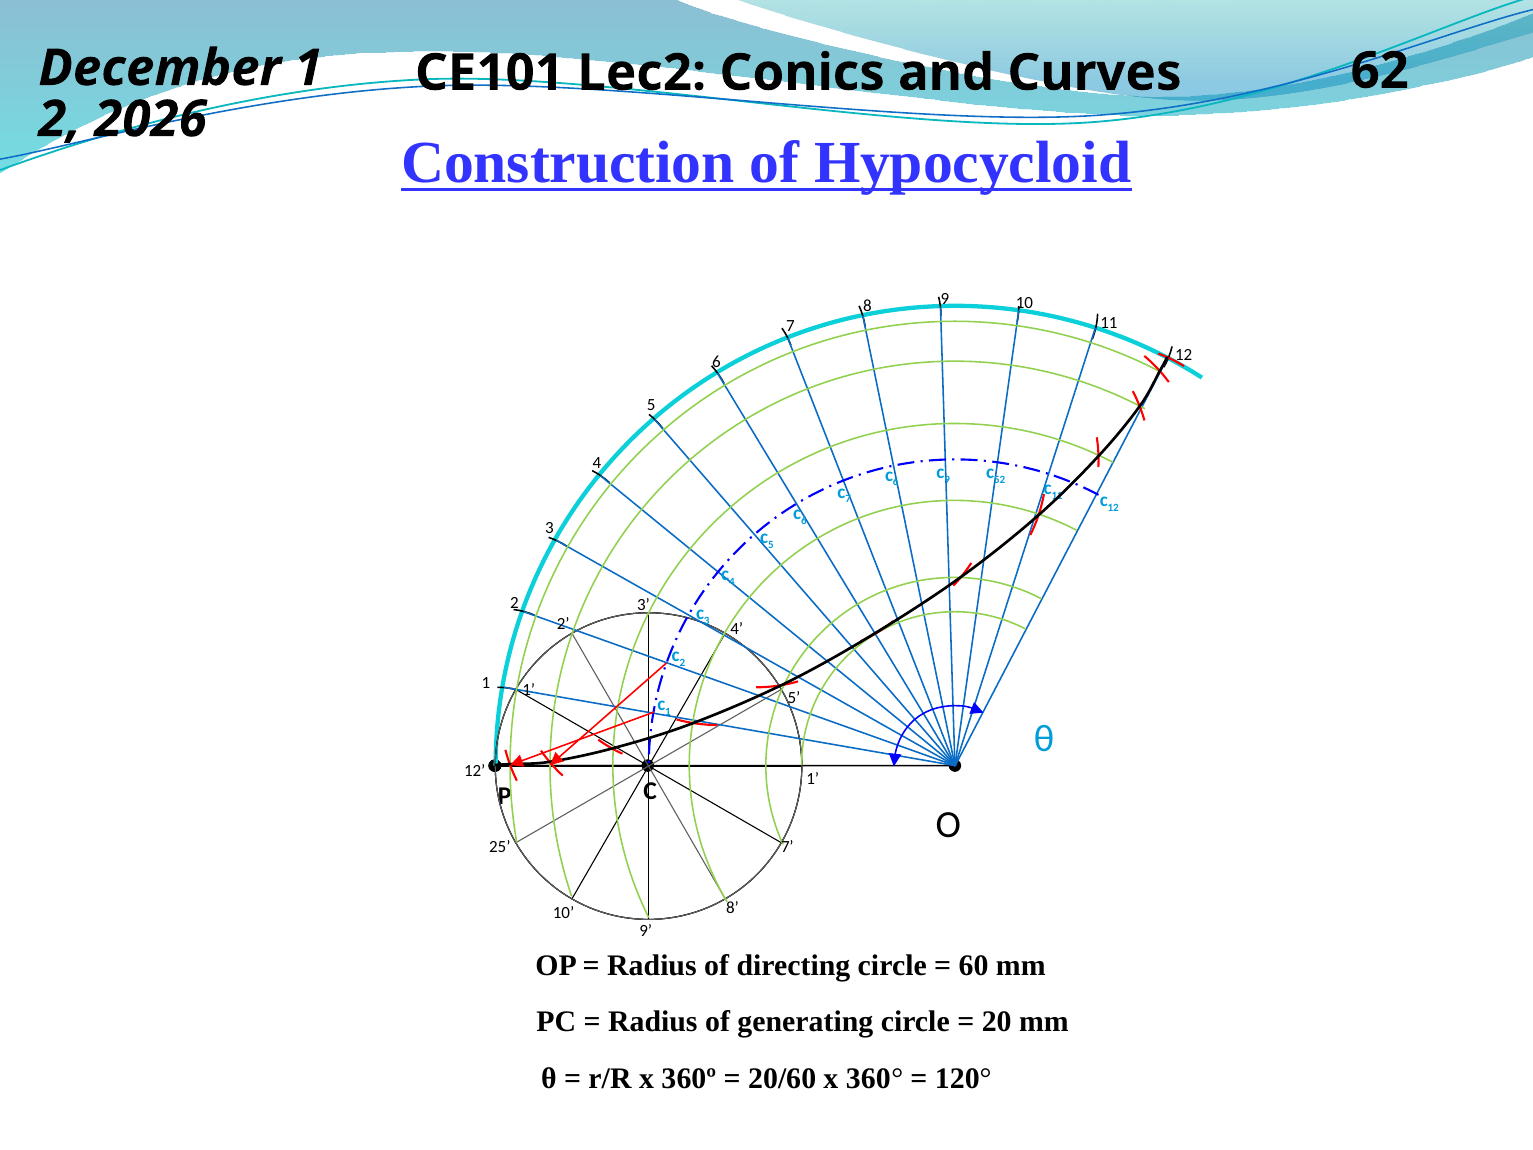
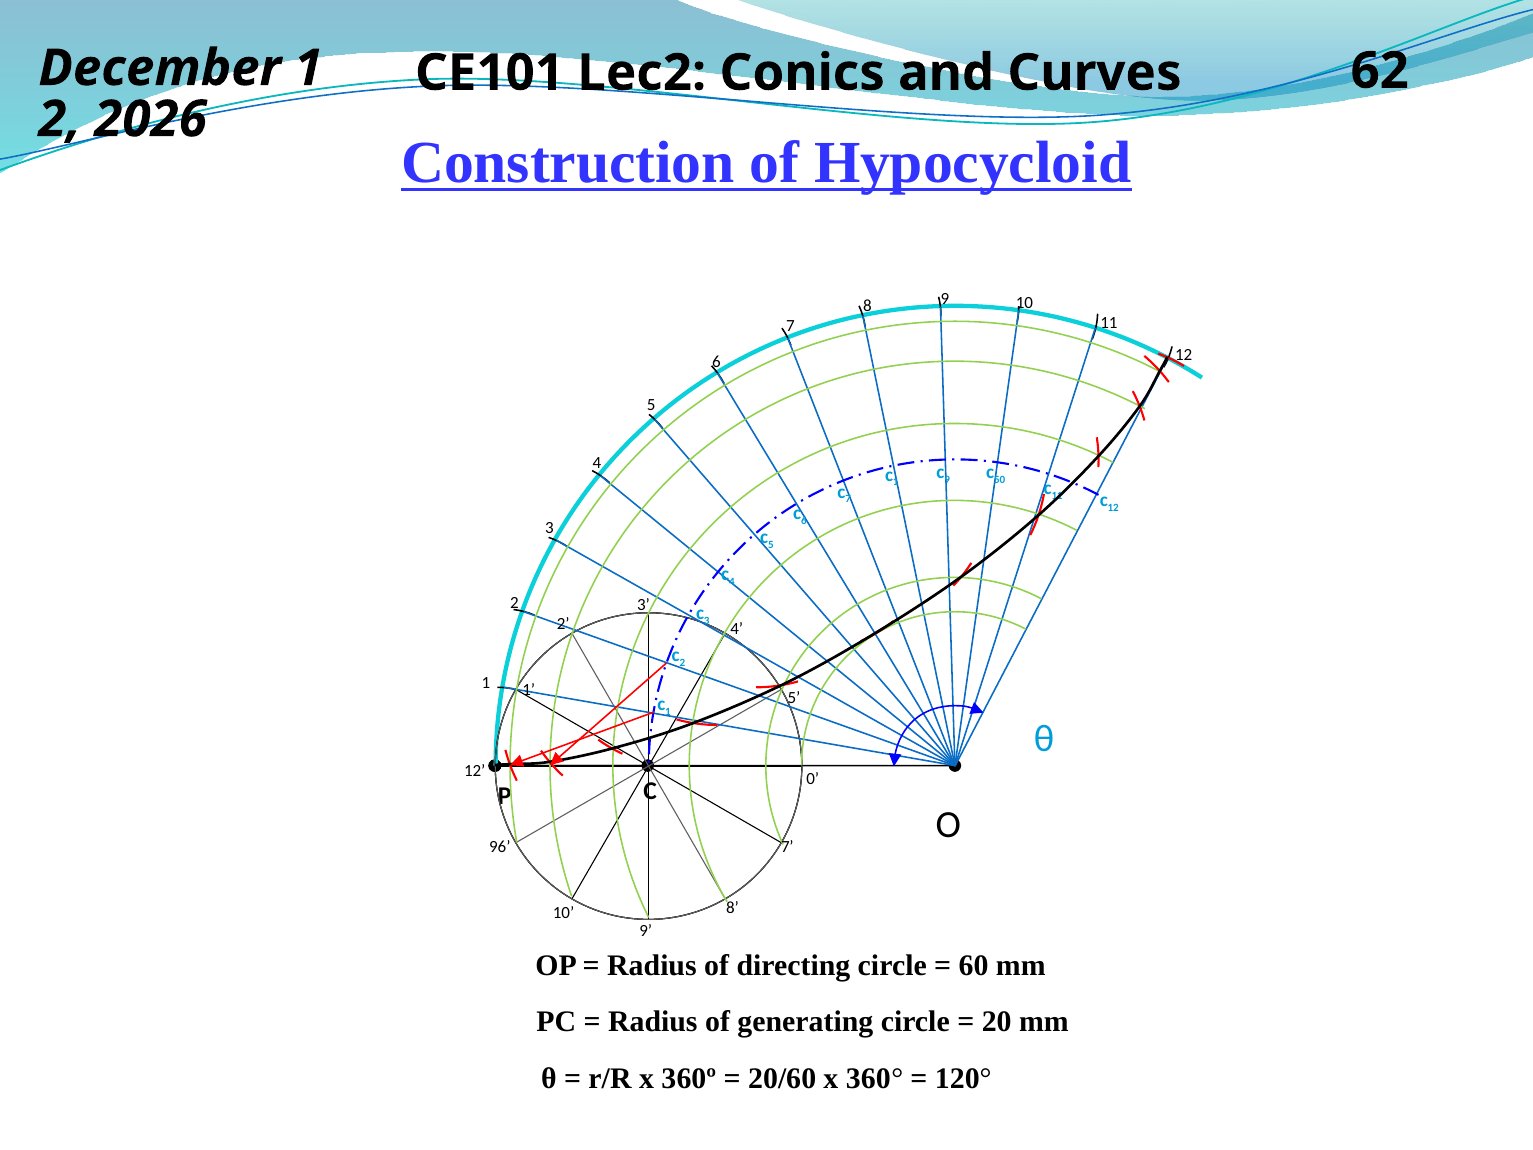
6 at (896, 482): 6 -> 1
52: 52 -> 50
1 at (813, 779): 1 -> 0
25: 25 -> 96
